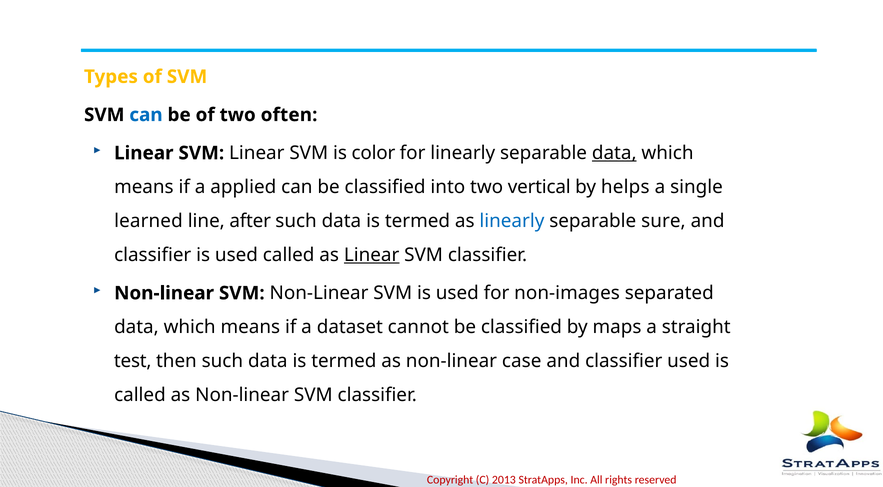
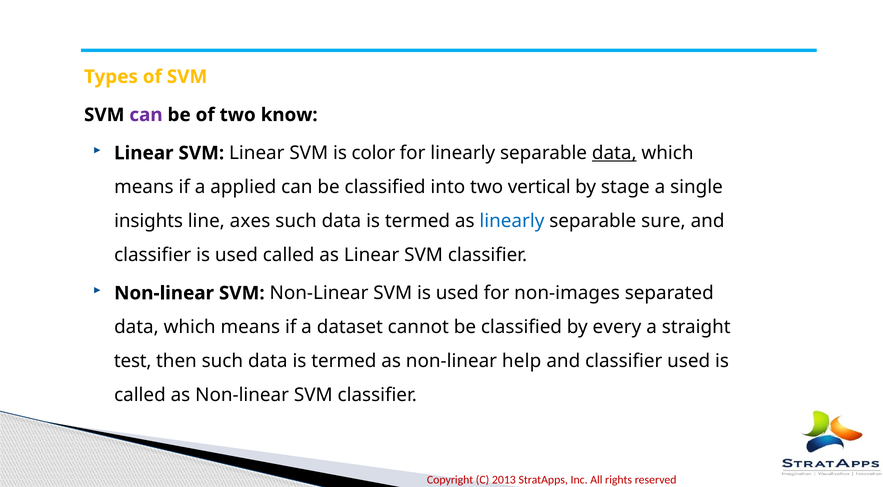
can at (146, 115) colour: blue -> purple
often: often -> know
helps: helps -> stage
learned: learned -> insights
after: after -> axes
Linear at (372, 255) underline: present -> none
maps: maps -> every
case: case -> help
